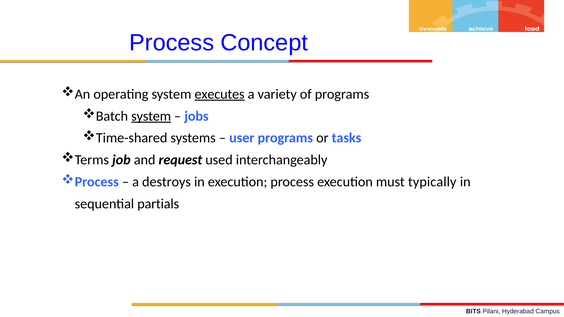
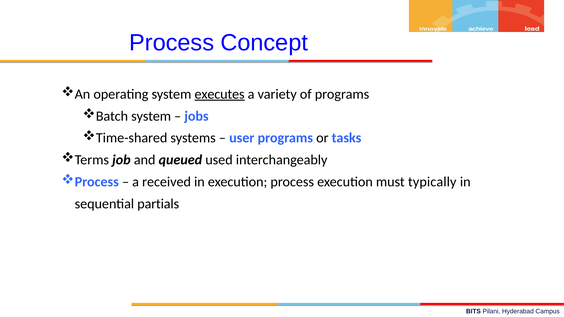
system at (151, 116) underline: present -> none
request: request -> queued
destroys: destroys -> received
